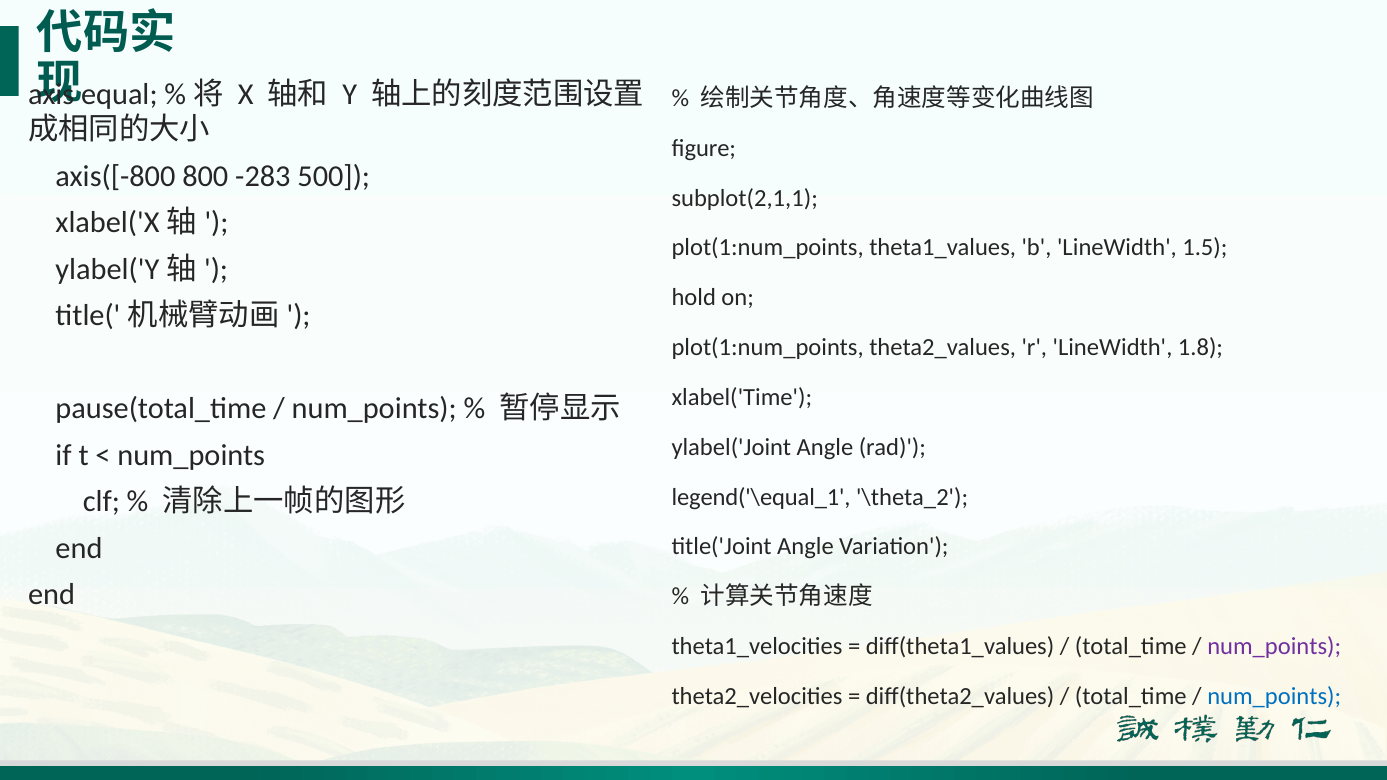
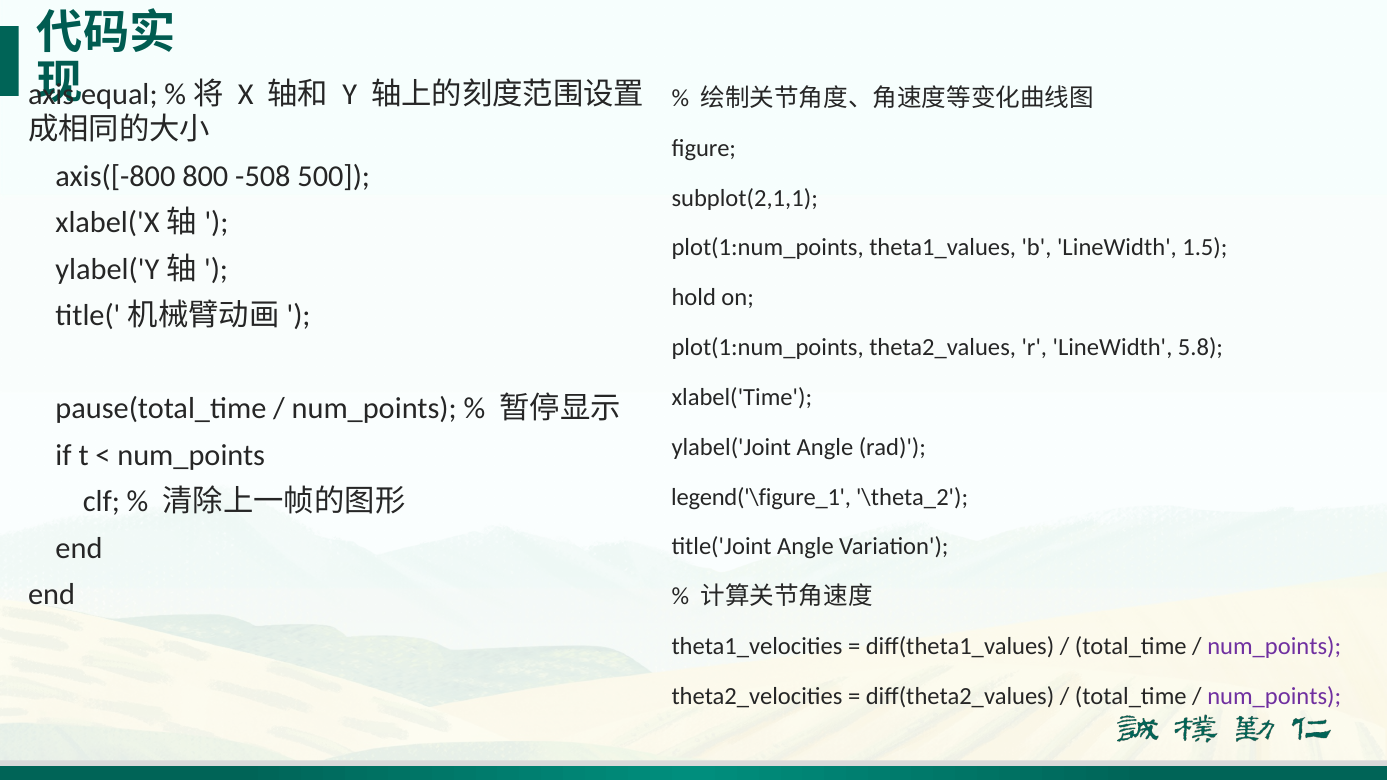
-283: -283 -> -508
1.8: 1.8 -> 5.8
legend('\equal_1: legend('\equal_1 -> legend('\figure_1
num_points at (1274, 696) colour: blue -> purple
